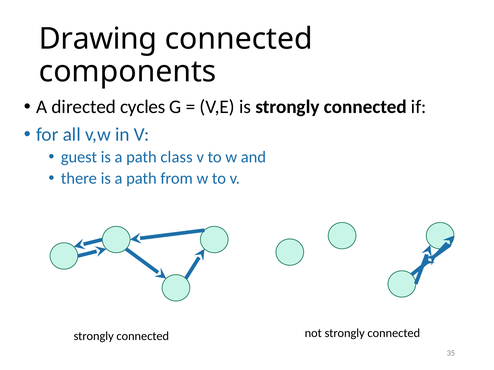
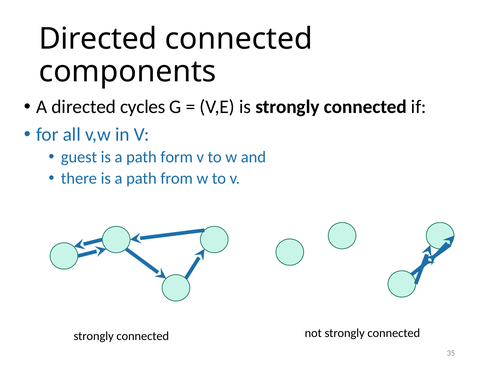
Drawing at (98, 39): Drawing -> Directed
class: class -> form
